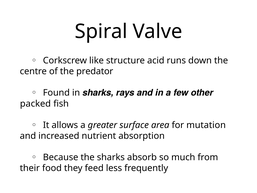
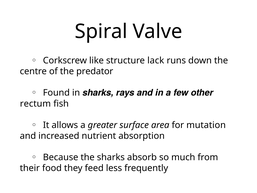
acid: acid -> lack
packed: packed -> rectum
